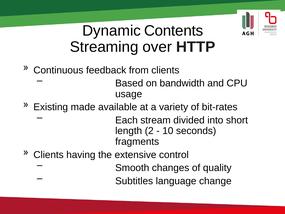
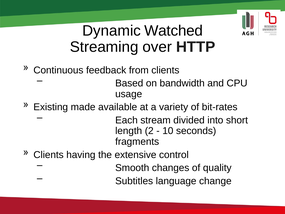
Contents: Contents -> Watched
